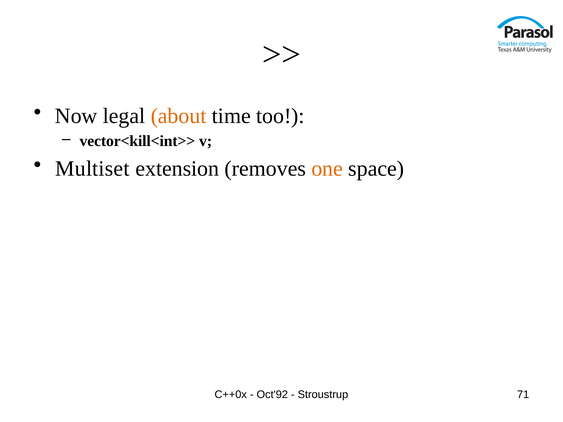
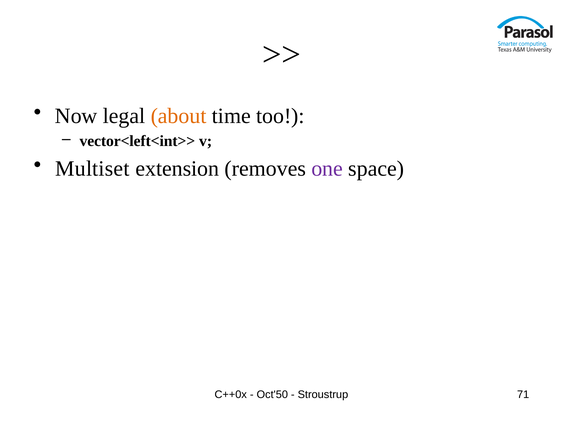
vector<kill<int>>: vector<kill<int>> -> vector<left<int>>
one colour: orange -> purple
Oct'92: Oct'92 -> Oct'50
